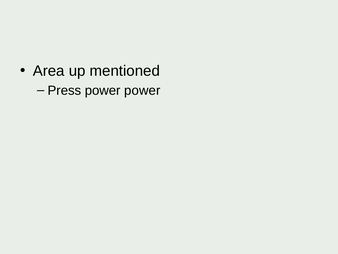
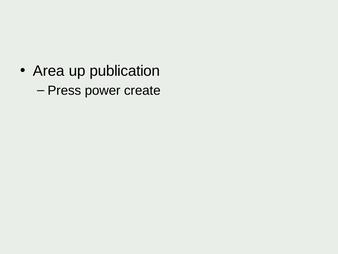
mentioned: mentioned -> publication
power power: power -> create
